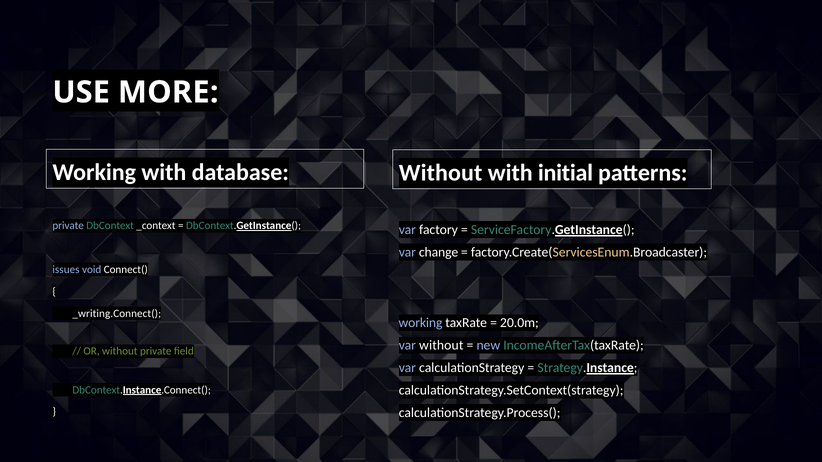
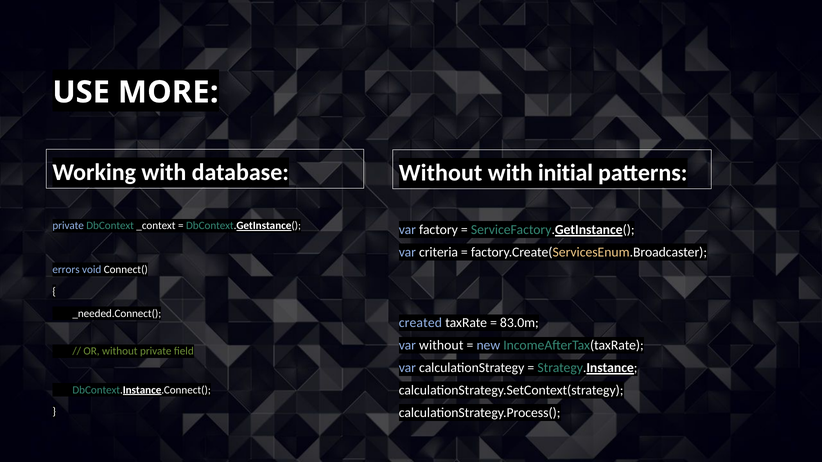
change: change -> criteria
issues: issues -> errors
_writing.Connect(: _writing.Connect( -> _needed.Connect(
working at (421, 323): working -> created
20.0m: 20.0m -> 83.0m
